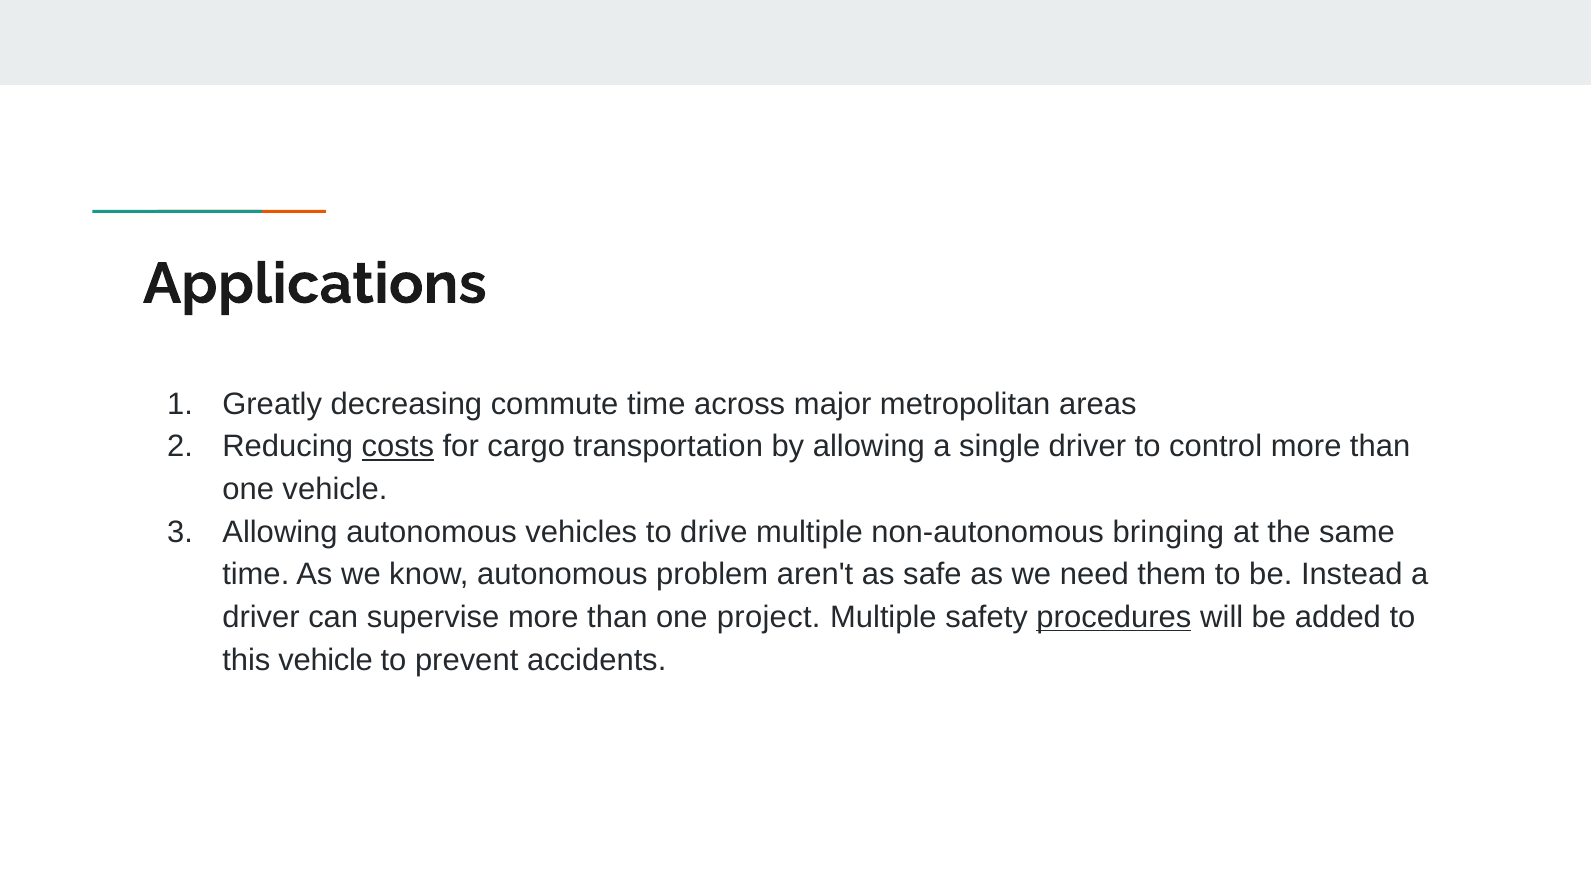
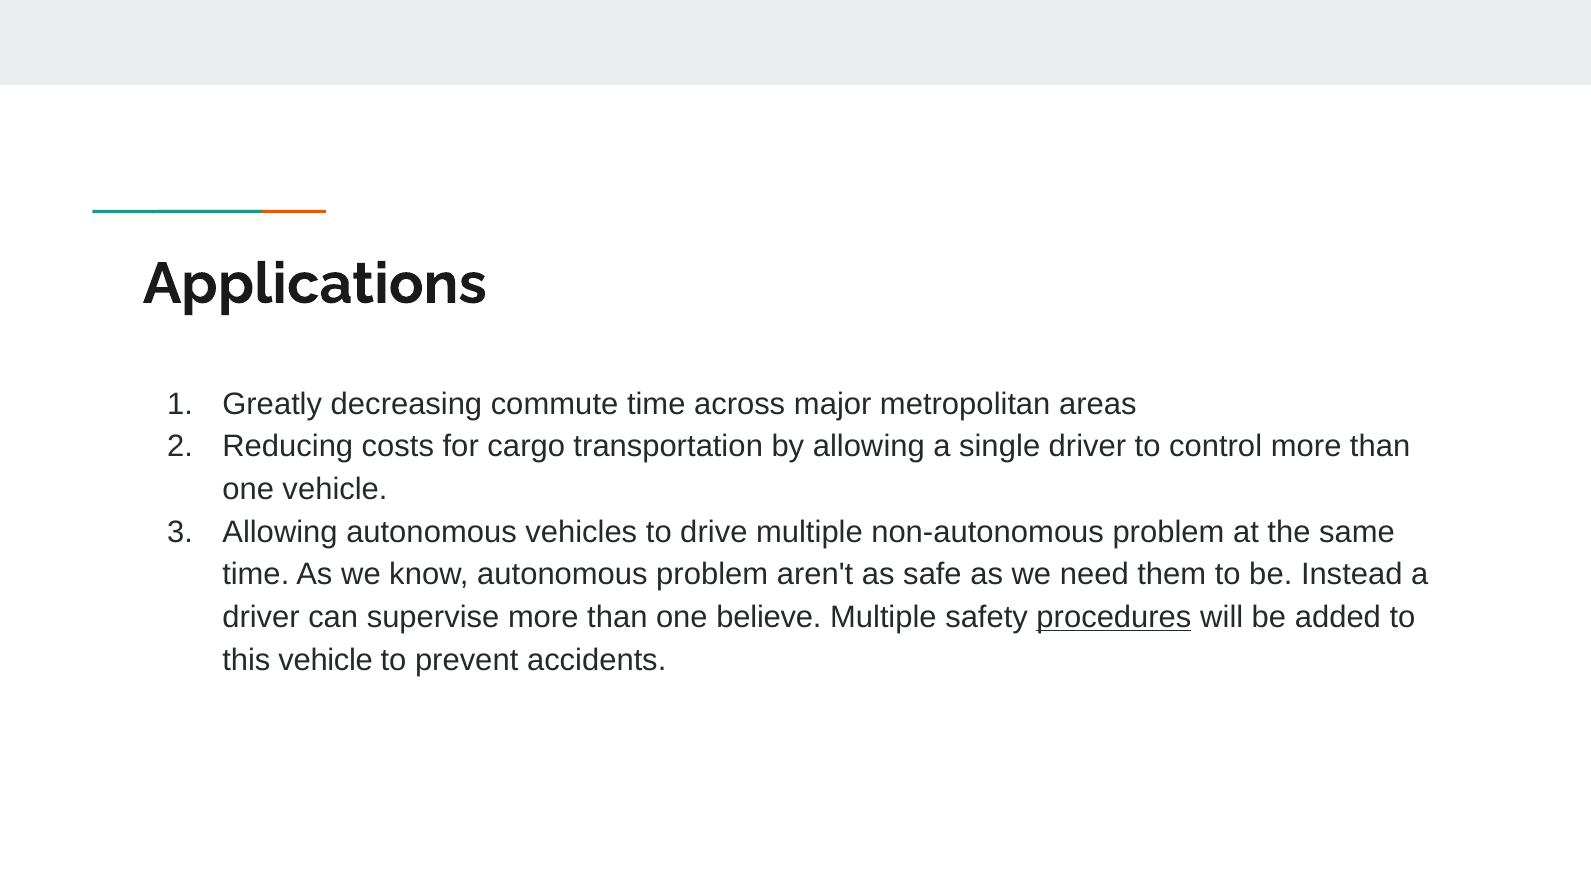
costs underline: present -> none
non-autonomous bringing: bringing -> problem
project: project -> believe
